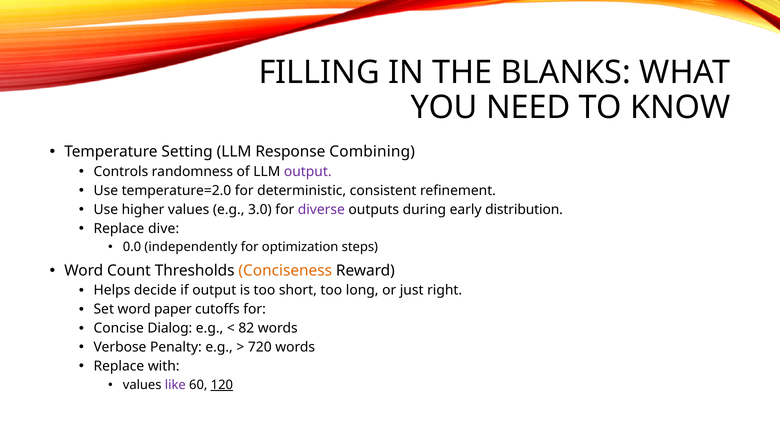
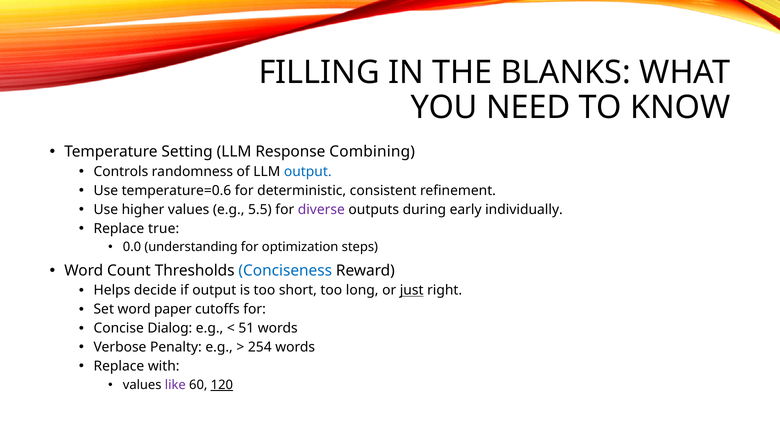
output at (308, 171) colour: purple -> blue
temperature=2.0: temperature=2.0 -> temperature=0.6
3.0: 3.0 -> 5.5
distribution: distribution -> individually
dive: dive -> true
independently: independently -> understanding
Conciseness colour: orange -> blue
just underline: none -> present
82: 82 -> 51
720: 720 -> 254
